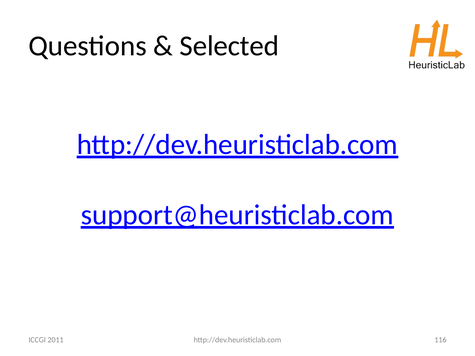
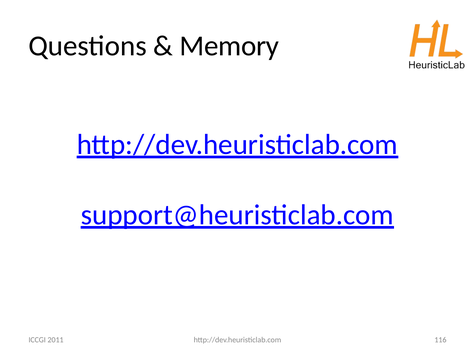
Selected: Selected -> Memory
